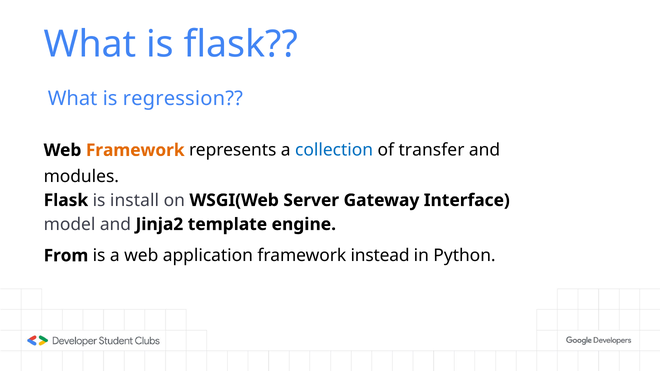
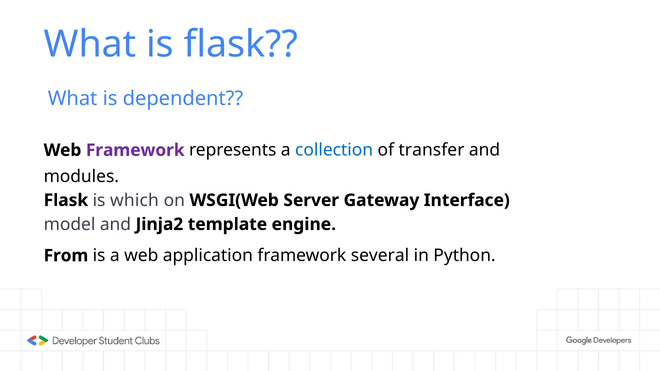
regression: regression -> dependent
Framework at (135, 150) colour: orange -> purple
install: install -> which
instead: instead -> several
